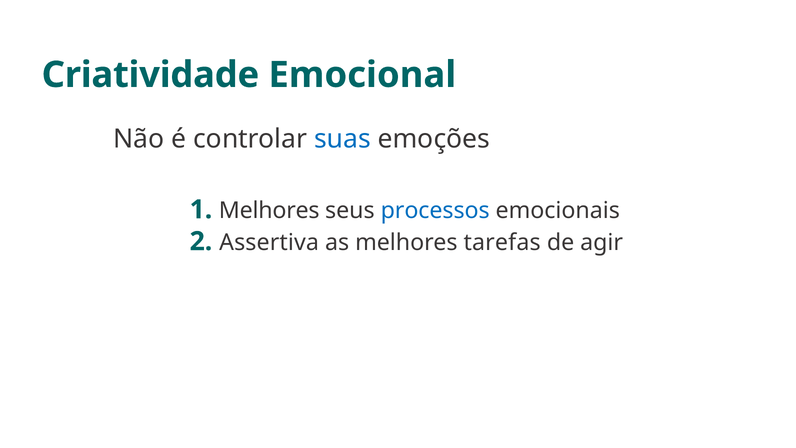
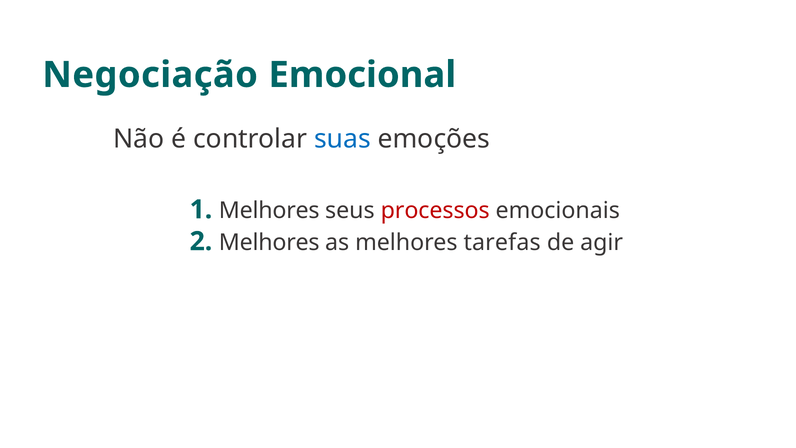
Criatividade: Criatividade -> Negociação
processos colour: blue -> red
2 Assertiva: Assertiva -> Melhores
